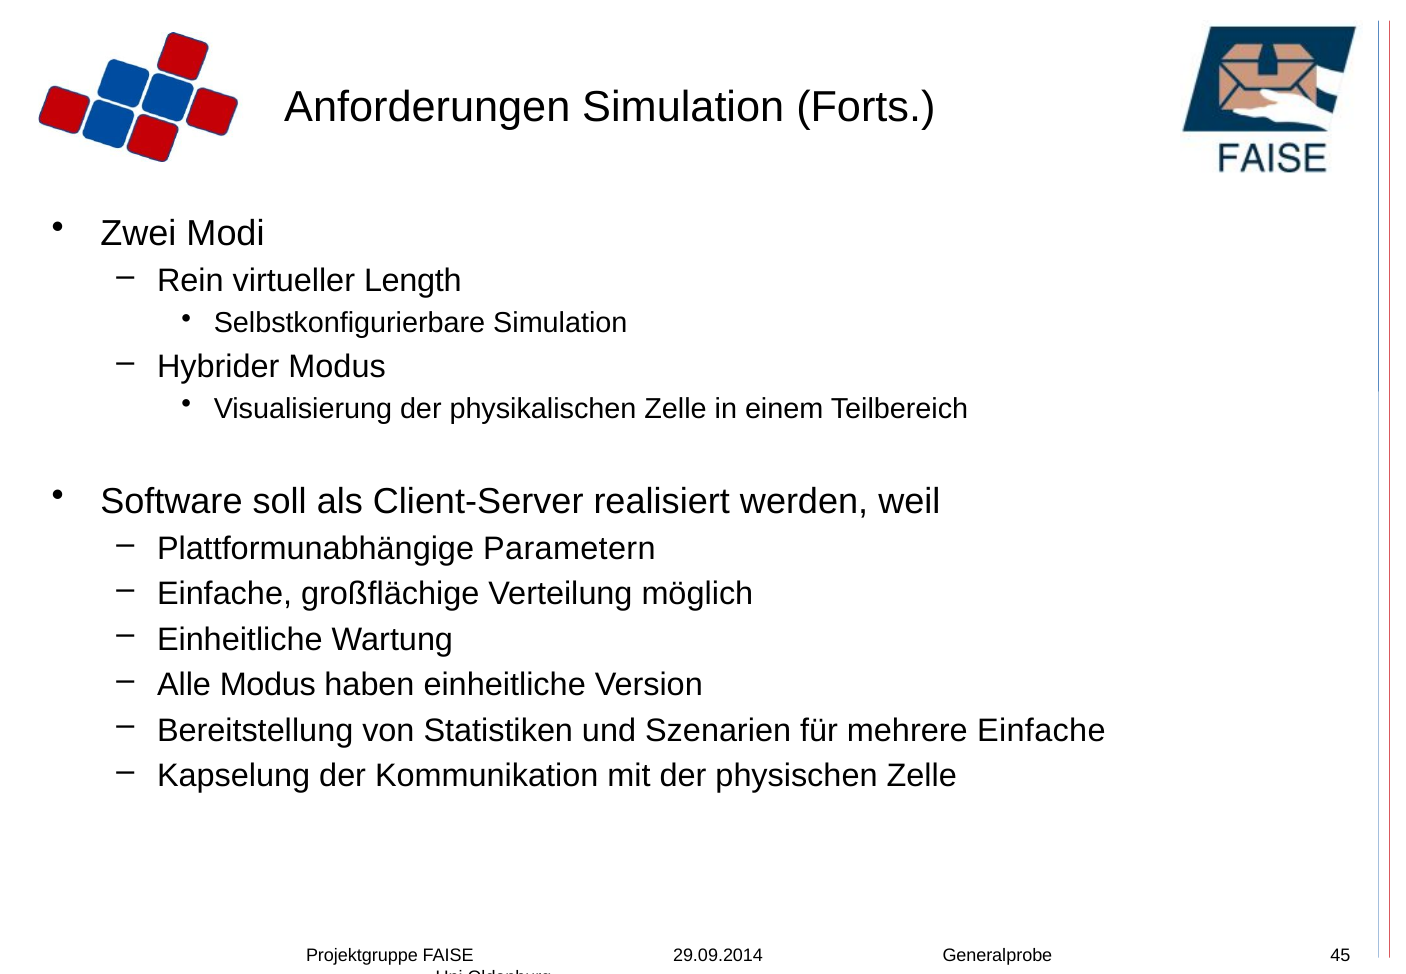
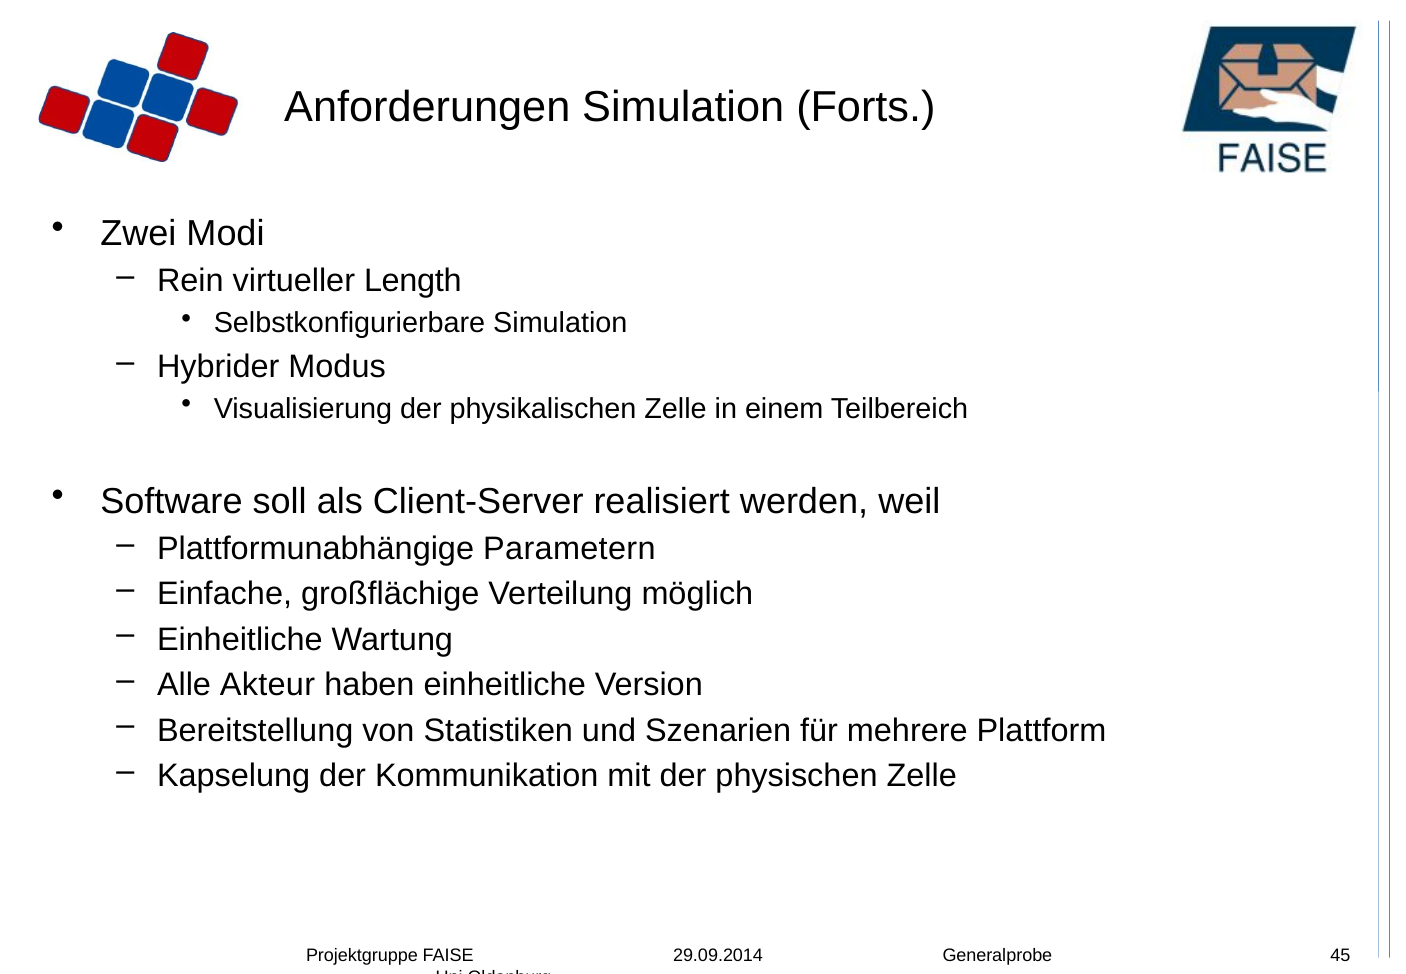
Alle Modus: Modus -> Akteur
mehrere Einfache: Einfache -> Plattform
